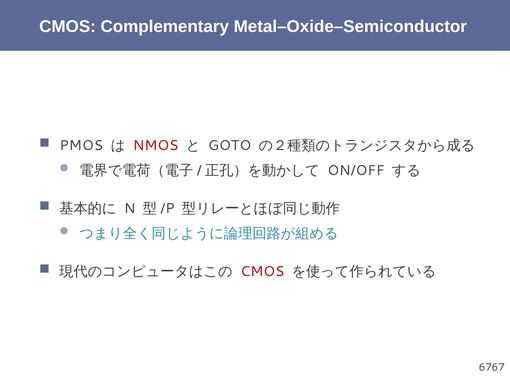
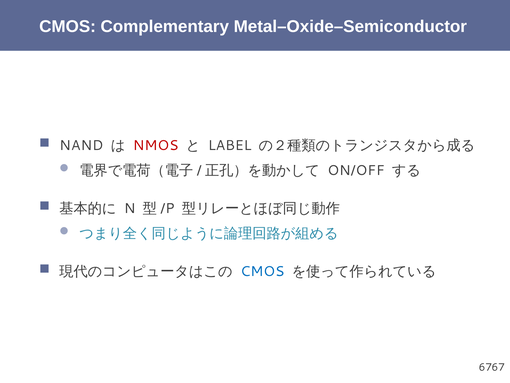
PMOS: PMOS -> NAND
GOTO: GOTO -> LABEL
CMOS at (262, 271) colour: red -> blue
